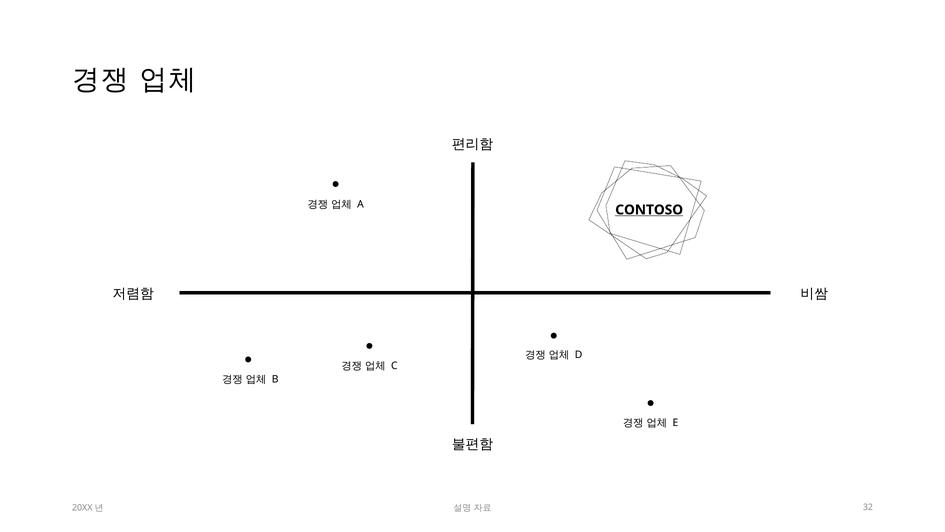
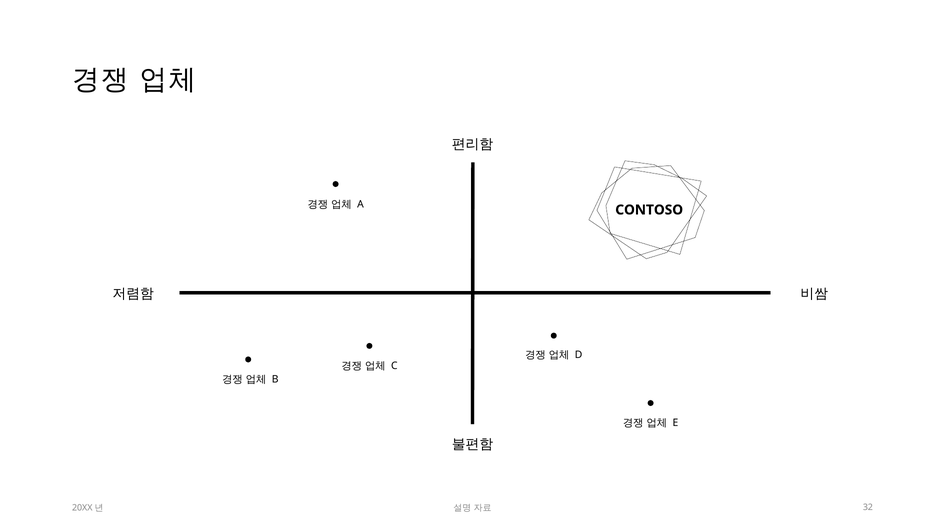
CONTOSO underline: present -> none
